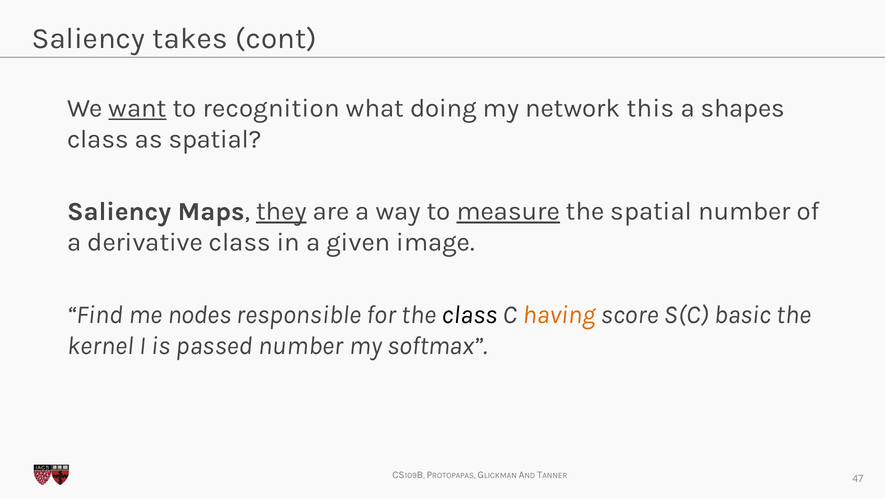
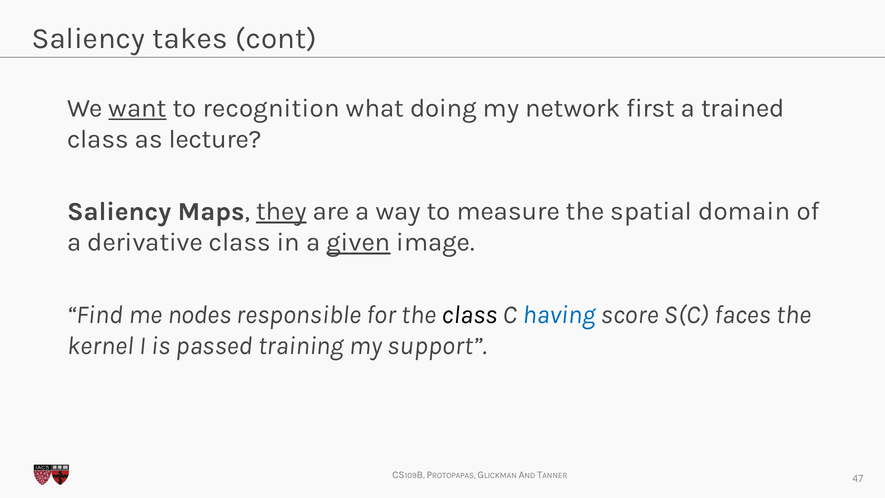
this: this -> first
shapes: shapes -> trained
as spatial: spatial -> lecture
measure underline: present -> none
spatial number: number -> domain
given underline: none -> present
having colour: orange -> blue
basic: basic -> faces
passed number: number -> training
softmax: softmax -> support
